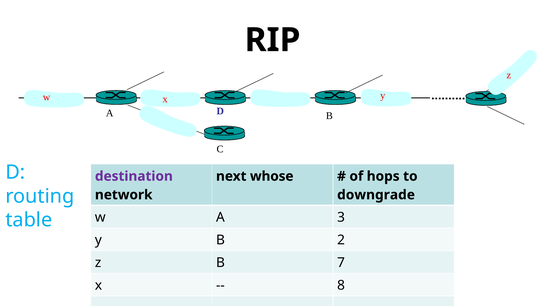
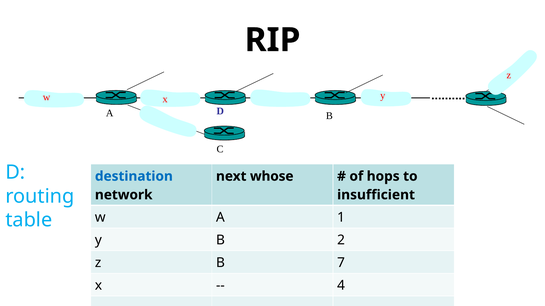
destination colour: purple -> blue
downgrade: downgrade -> insufficient
3: 3 -> 1
8: 8 -> 4
